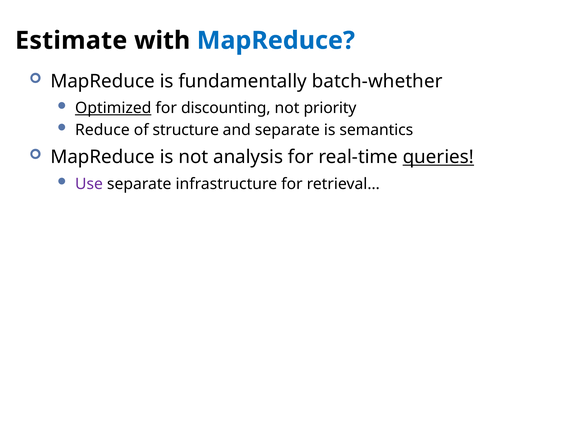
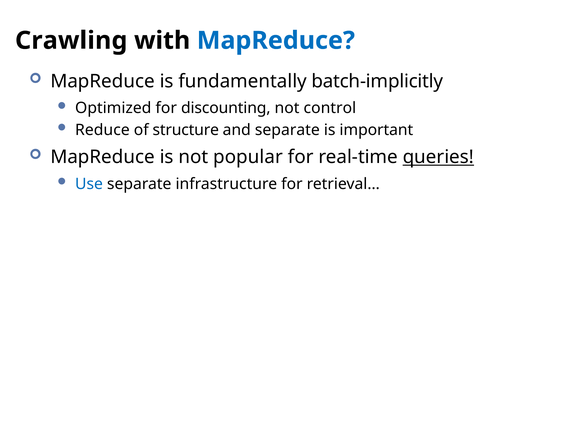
Estimate: Estimate -> Crawling
batch-whether: batch-whether -> batch-implicitly
Optimized underline: present -> none
priority: priority -> control
semantics: semantics -> important
analysis: analysis -> popular
Use colour: purple -> blue
